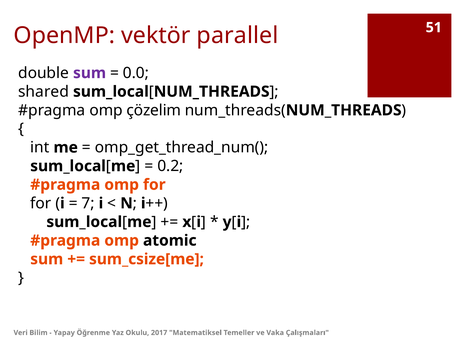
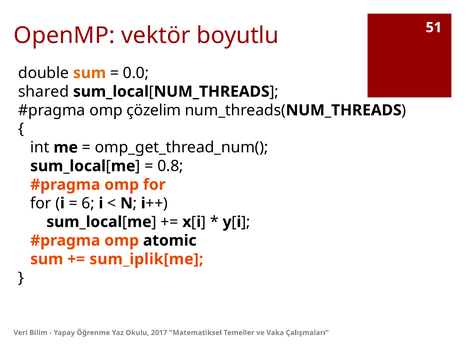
parallel: parallel -> boyutlu
sum at (90, 73) colour: purple -> orange
0.2: 0.2 -> 0.8
7: 7 -> 6
sum_csize[me: sum_csize[me -> sum_iplik[me
